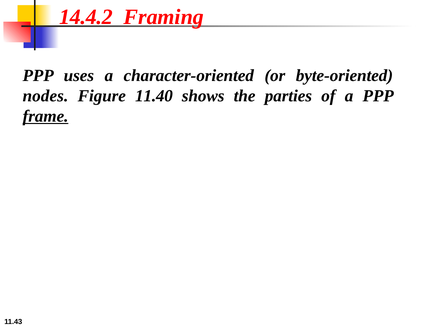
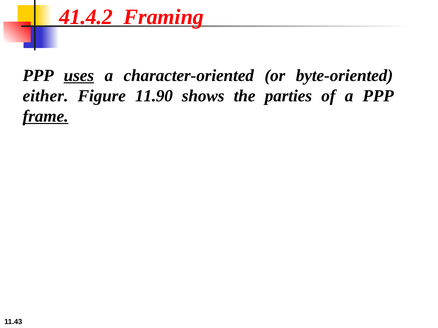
14.4.2: 14.4.2 -> 41.4.2
uses underline: none -> present
nodes: nodes -> either
11.40: 11.40 -> 11.90
